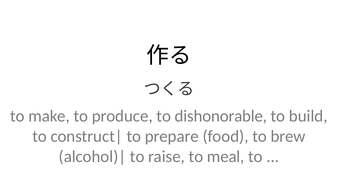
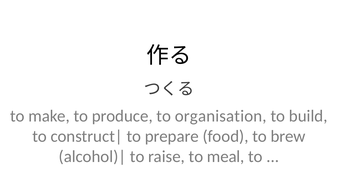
dishonorable: dishonorable -> organisation
